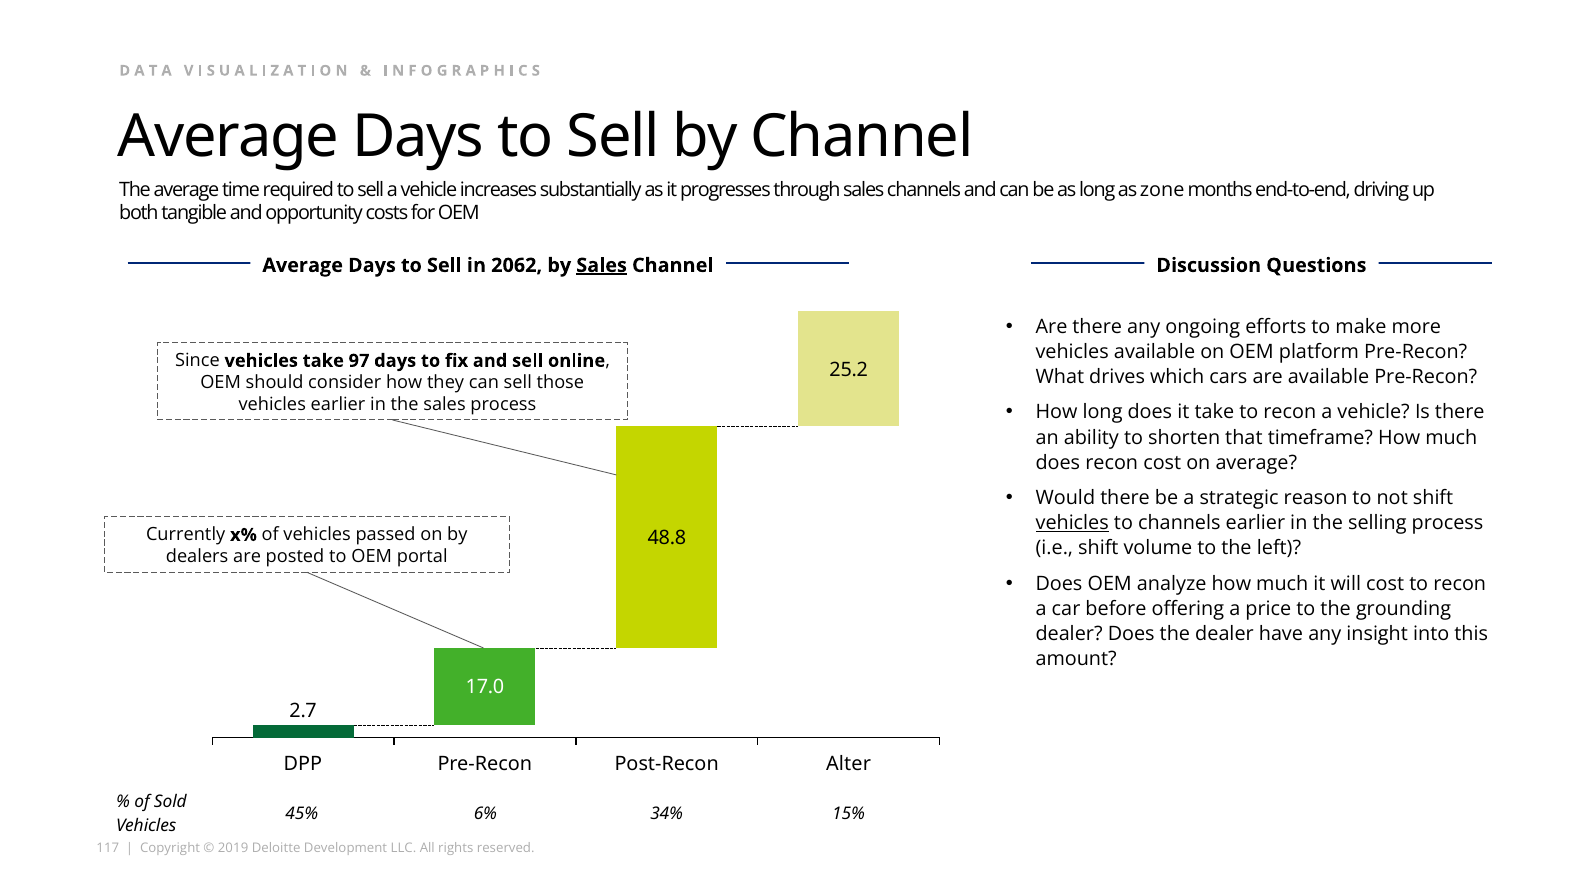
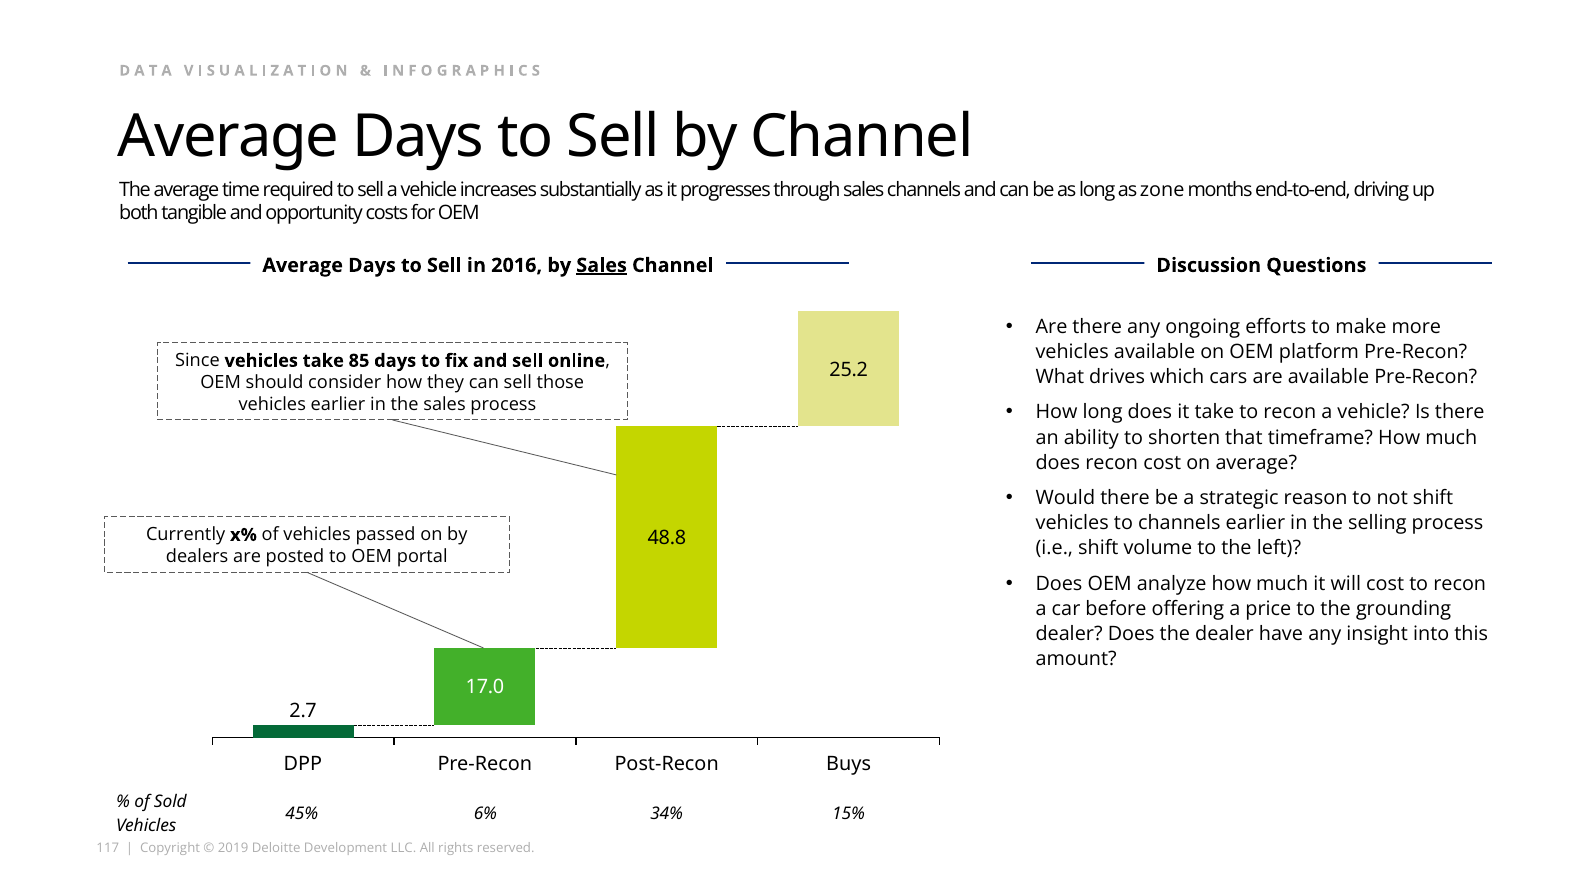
2062: 2062 -> 2016
97: 97 -> 85
vehicles at (1072, 523) underline: present -> none
Alter: Alter -> Buys
